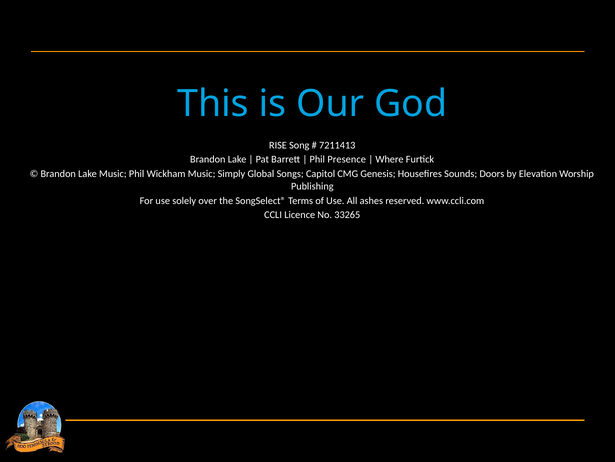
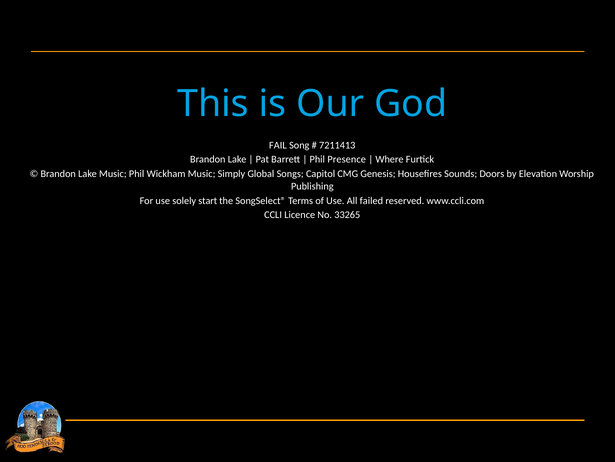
RISE: RISE -> FAIL
over: over -> start
ashes: ashes -> failed
